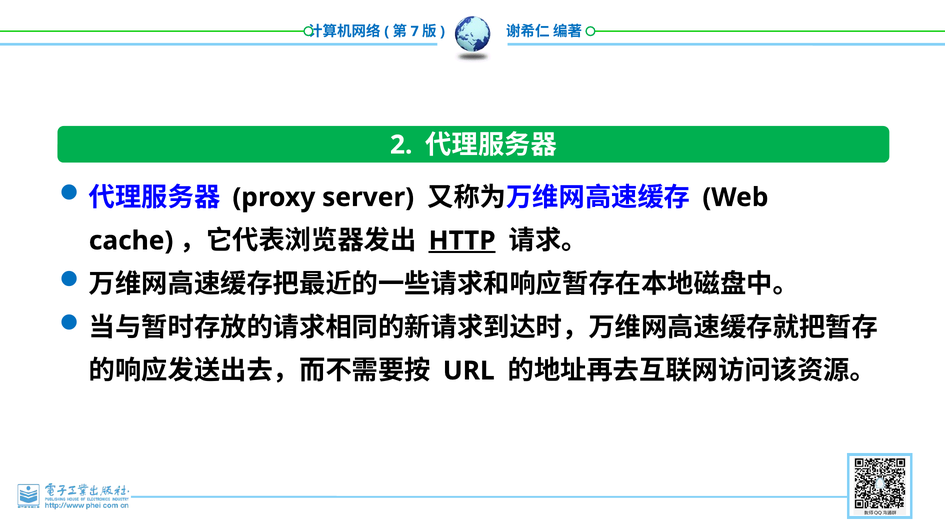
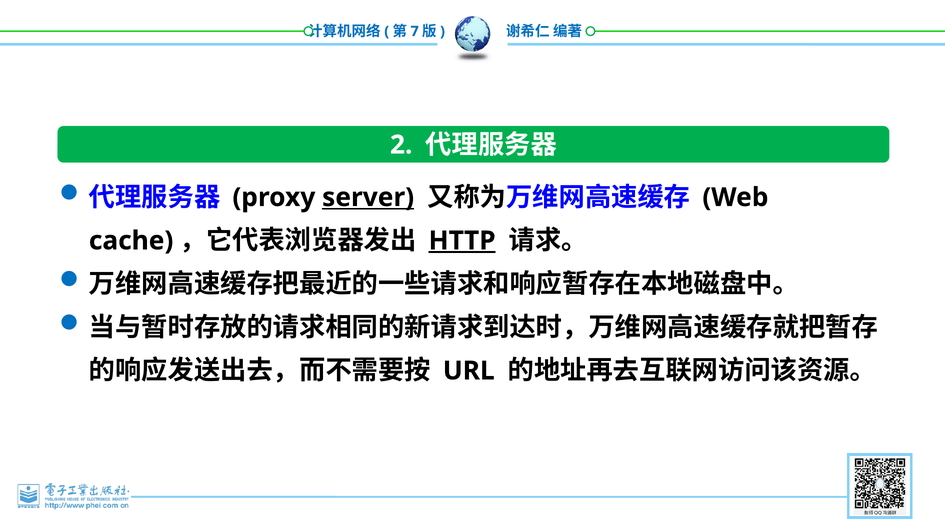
server underline: none -> present
